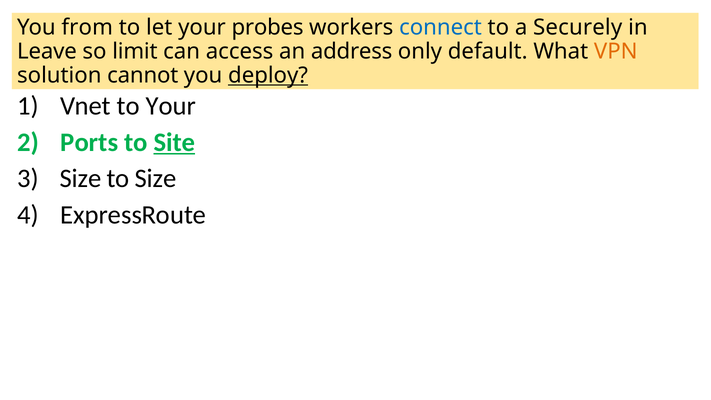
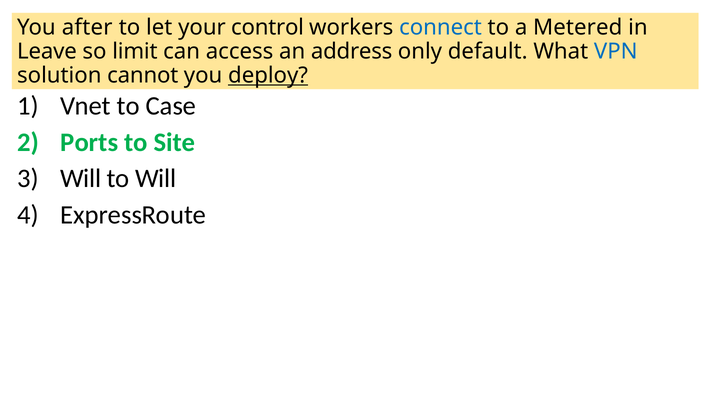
from: from -> after
probes: probes -> control
Securely: Securely -> Metered
VPN colour: orange -> blue
to Your: Your -> Case
Site underline: present -> none
Size at (81, 179): Size -> Will
to Size: Size -> Will
